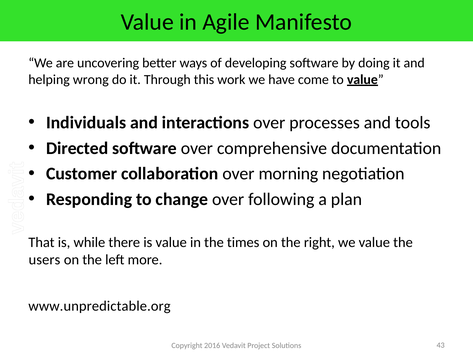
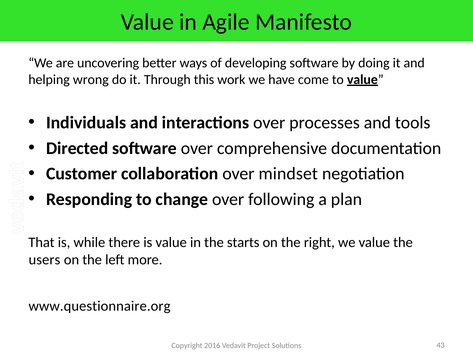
morning: morning -> mindset
times: times -> starts
www.unpredictable.org: www.unpredictable.org -> www.questionnaire.org
